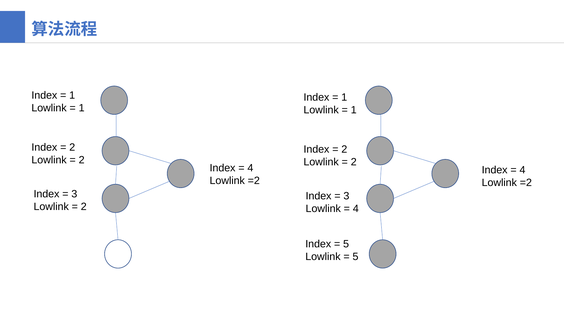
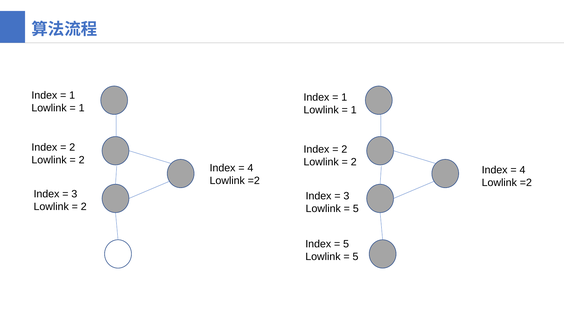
4 at (356, 209): 4 -> 5
